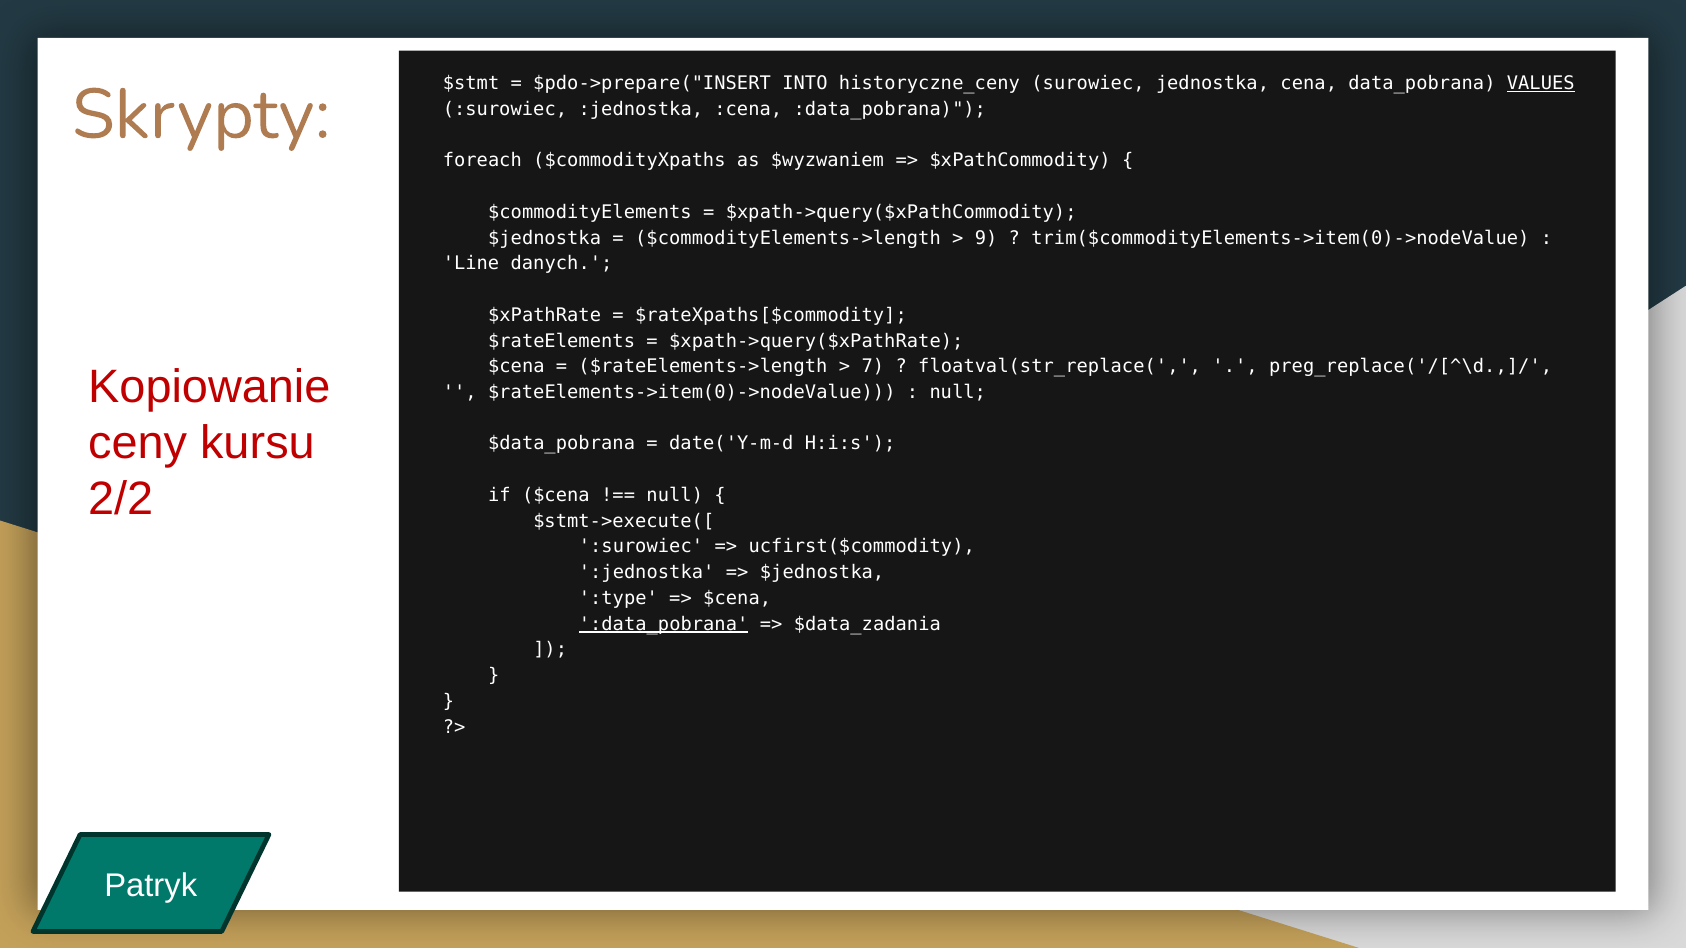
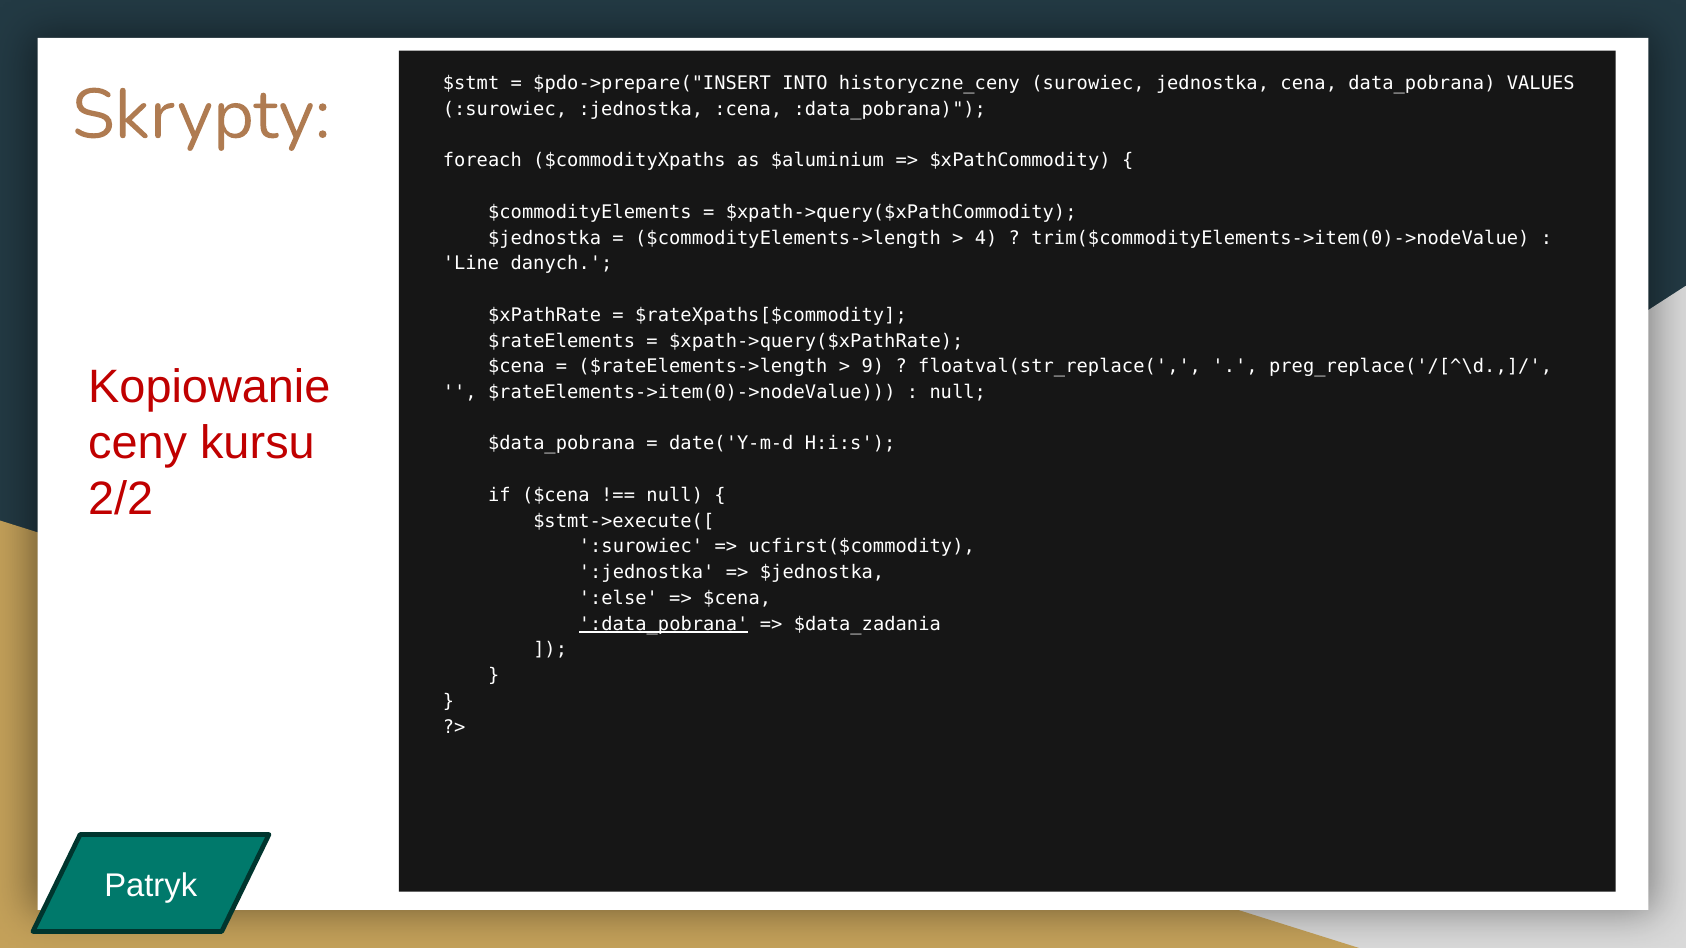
VALUES underline: present -> none
$wyzwaniem: $wyzwaniem -> $aluminium
9: 9 -> 4
7: 7 -> 9
:type: :type -> :else
